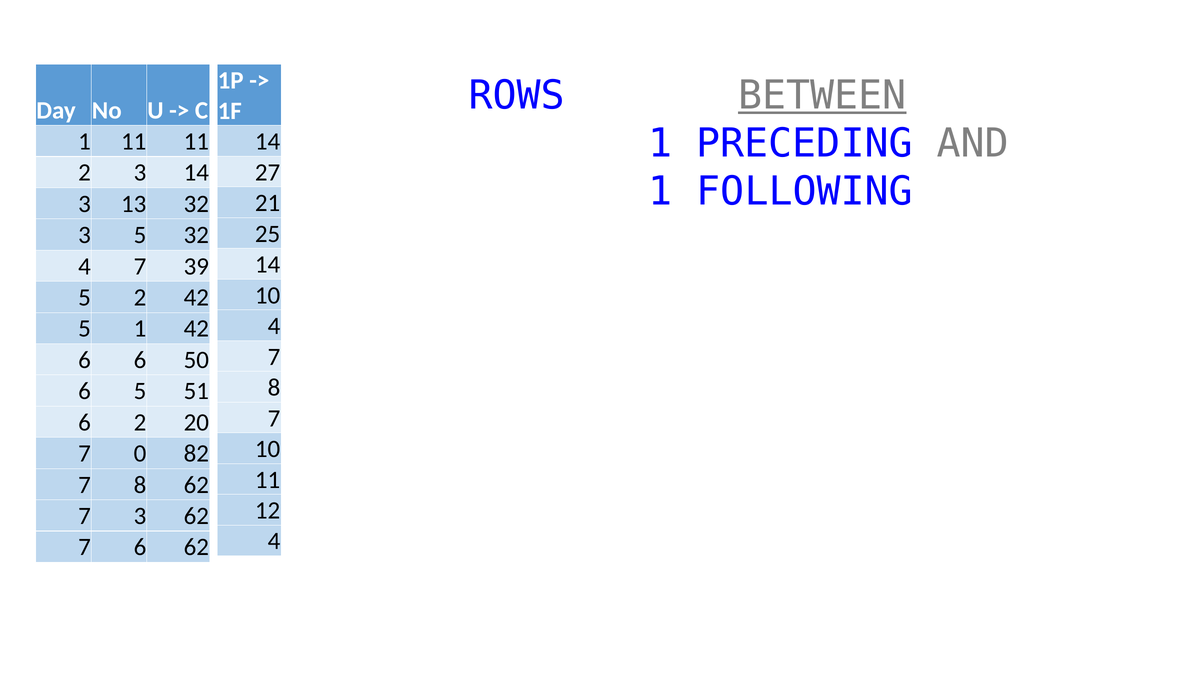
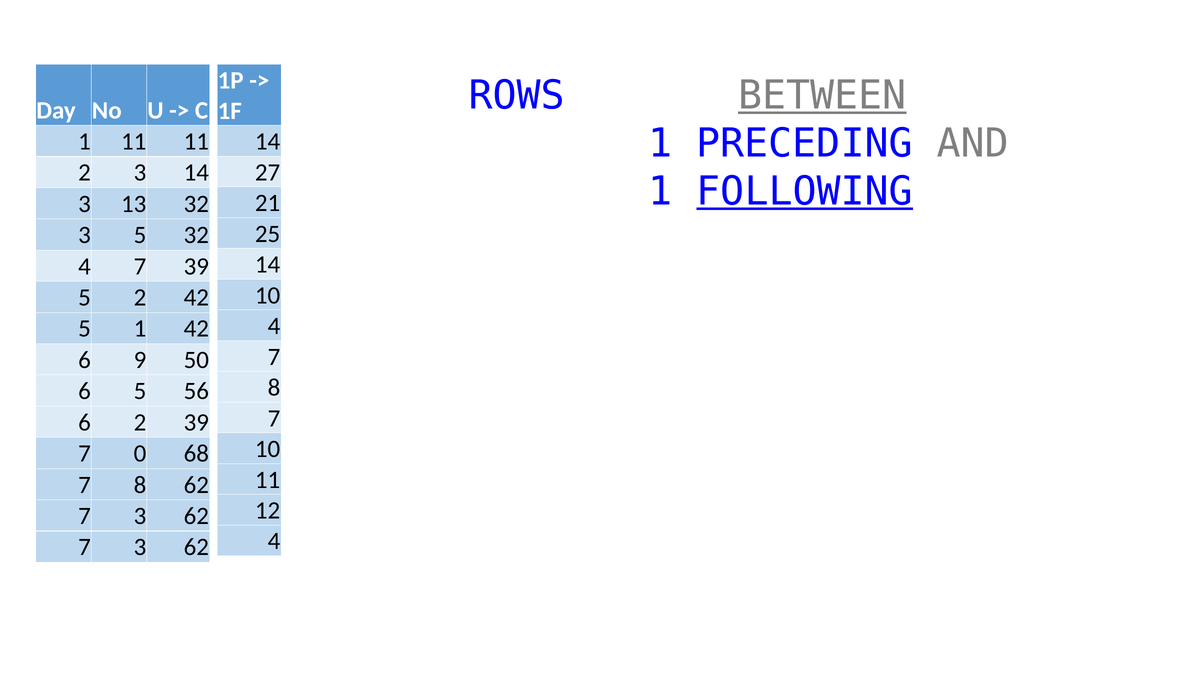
FOLLOWING underline: none -> present
6 6: 6 -> 9
51: 51 -> 56
2 20: 20 -> 39
82: 82 -> 68
6 at (140, 547): 6 -> 3
